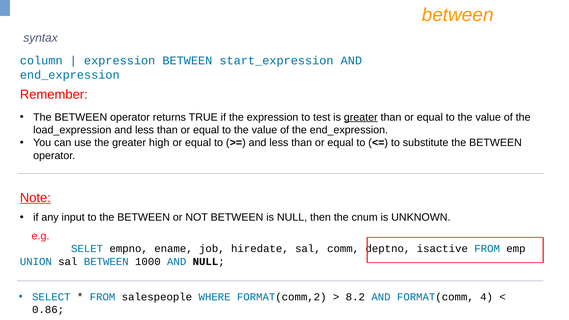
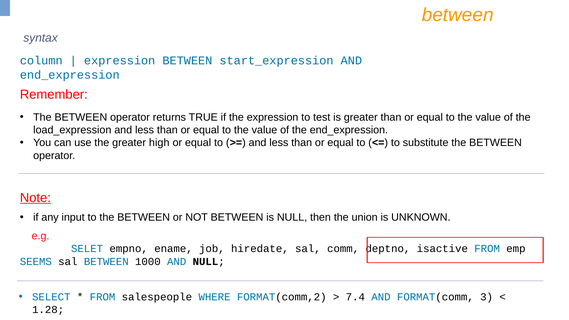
greater at (361, 117) underline: present -> none
cnum: cnum -> union
UNION: UNION -> SEEMS
8.2: 8.2 -> 7.4
4: 4 -> 3
0.86: 0.86 -> 1.28
